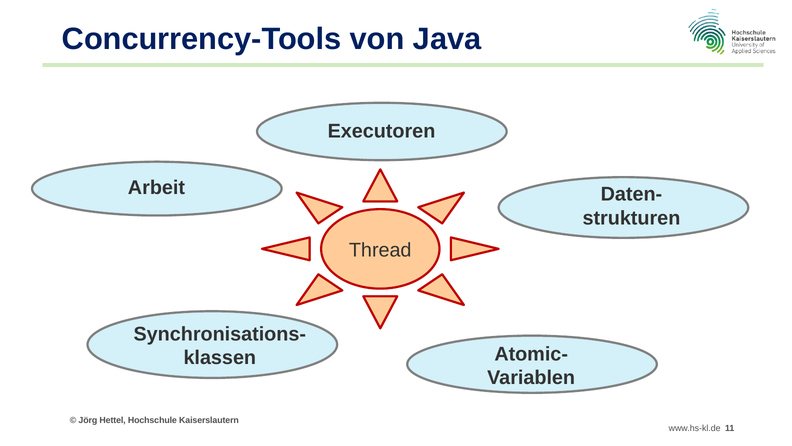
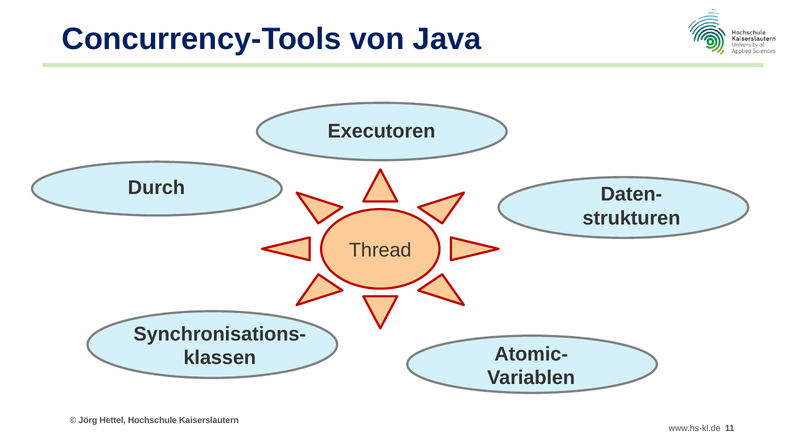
Arbeit: Arbeit -> Durch
